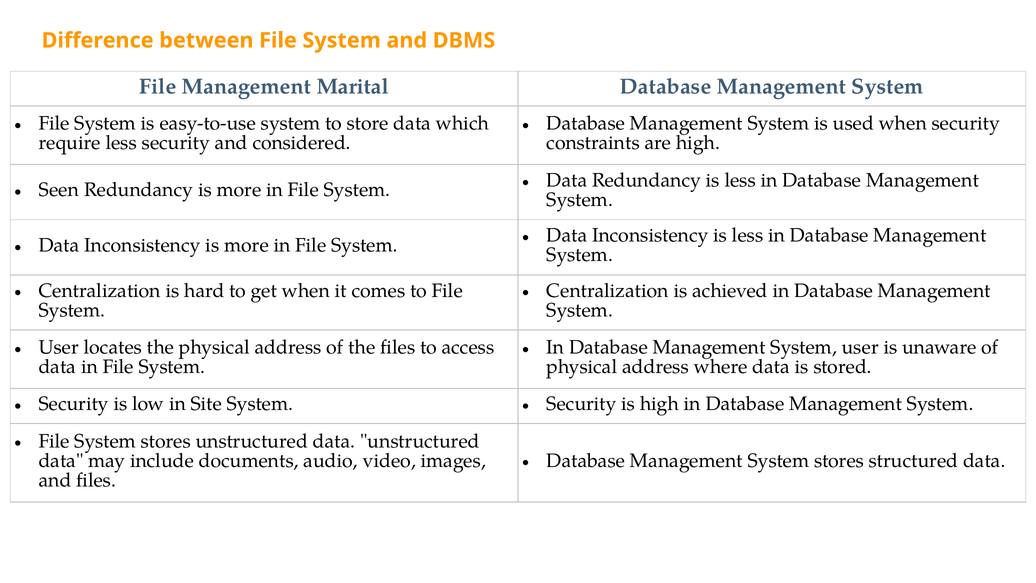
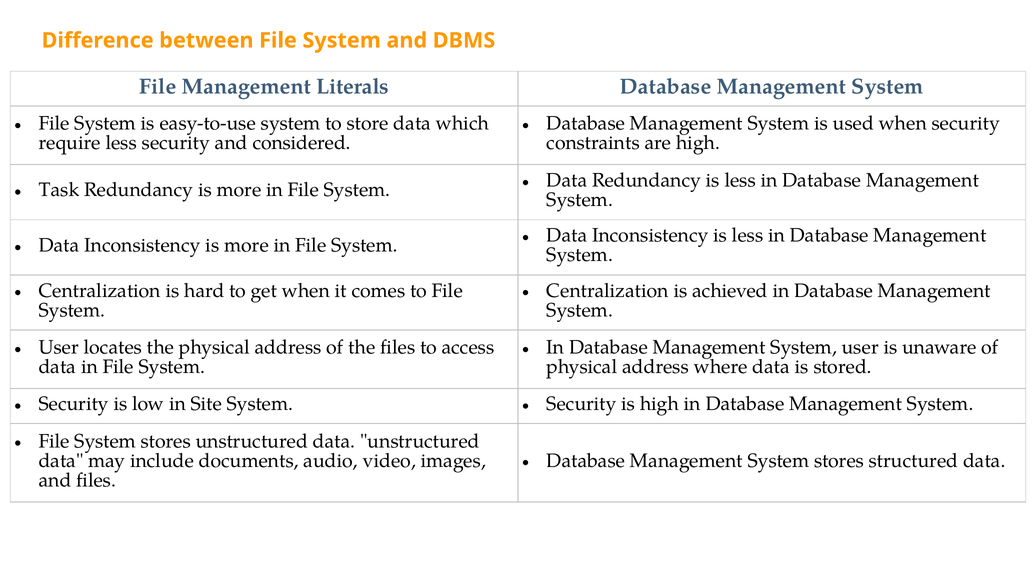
Marital: Marital -> Literals
Seen: Seen -> Task
